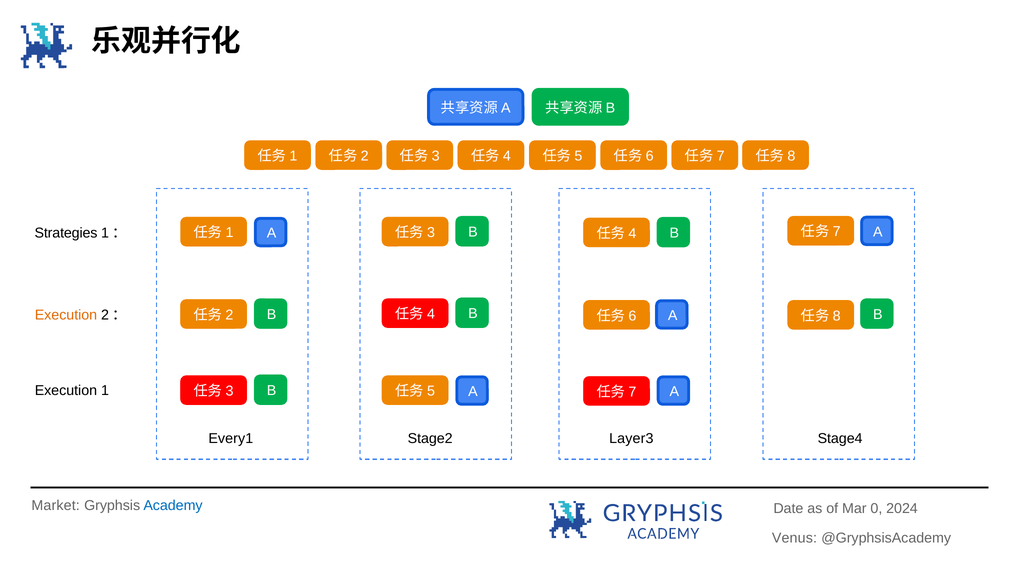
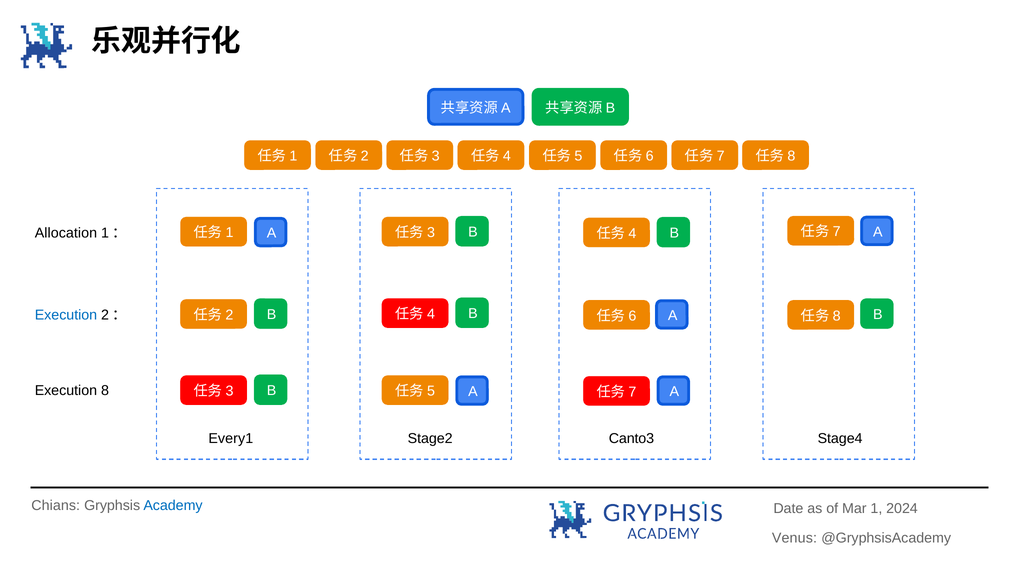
Strategies: Strategies -> Allocation
Execution at (66, 315) colour: orange -> blue
1: 1 -> 8
Layer3: Layer3 -> Canto3
Market: Market -> Chians
0: 0 -> 1
